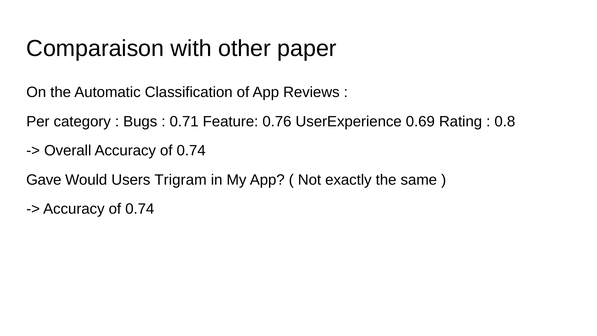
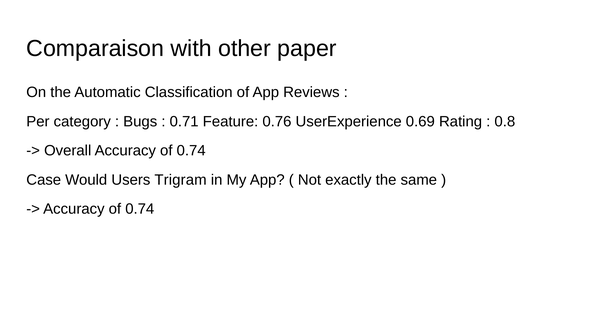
Gave: Gave -> Case
